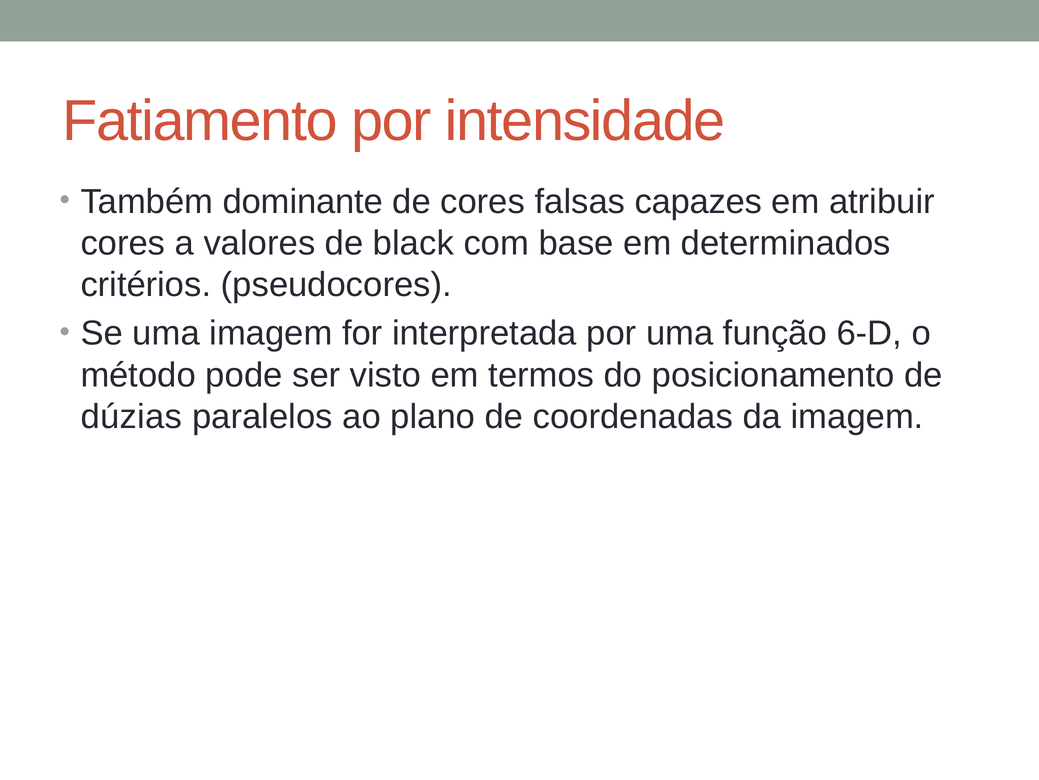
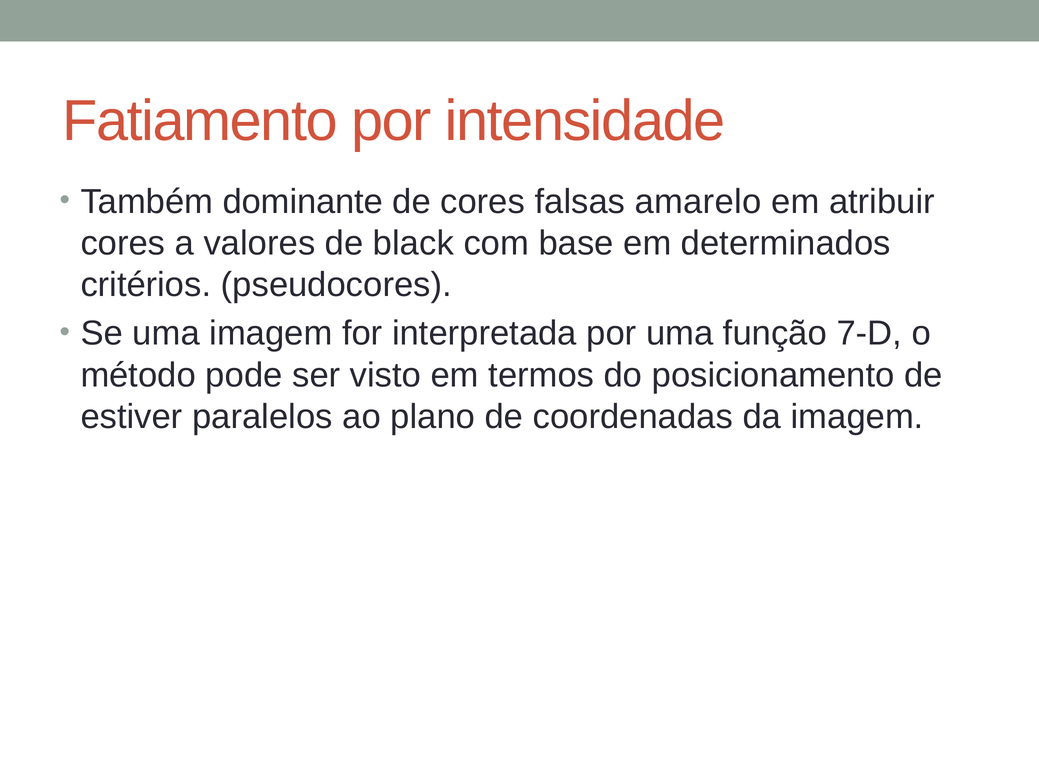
capazes: capazes -> amarelo
6-D: 6-D -> 7-D
dúzias: dúzias -> estiver
